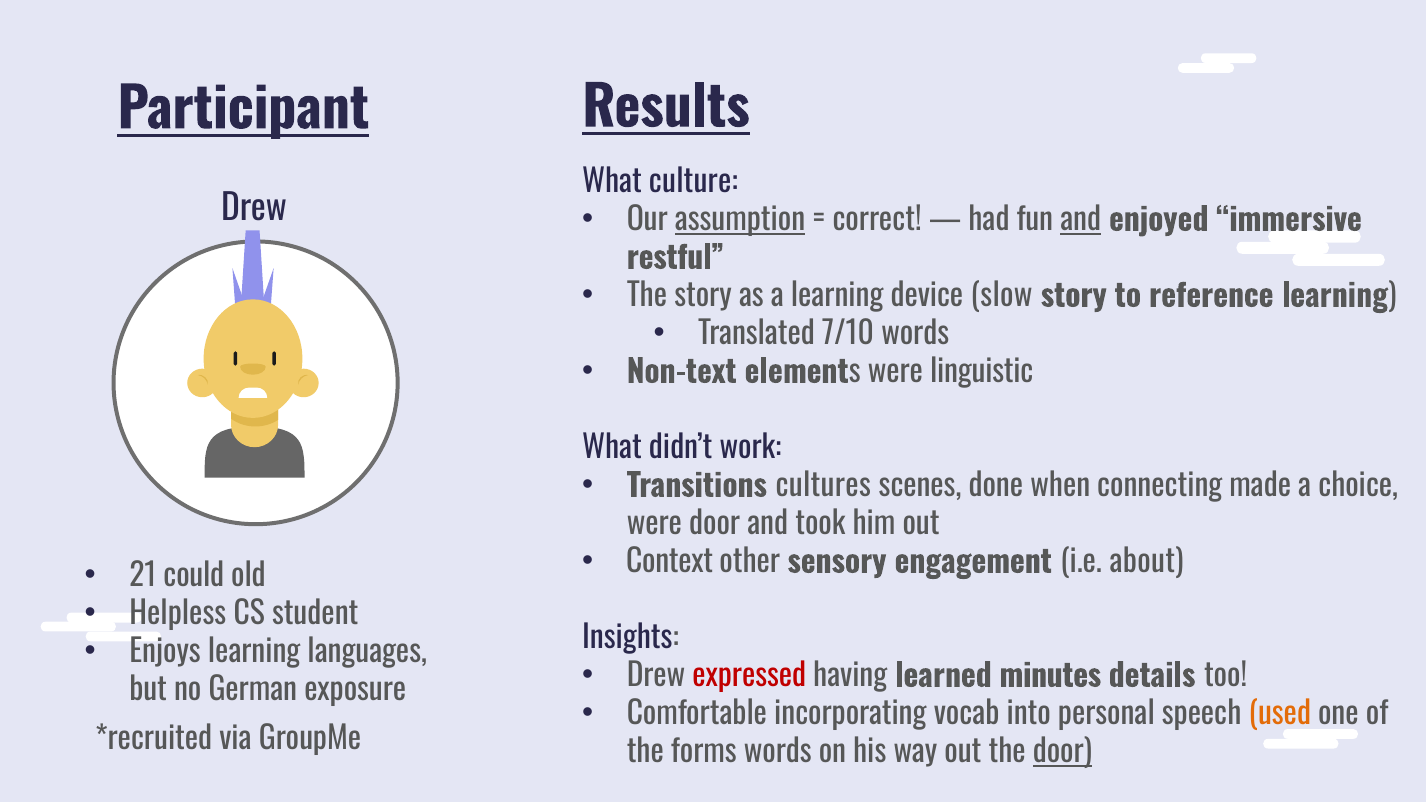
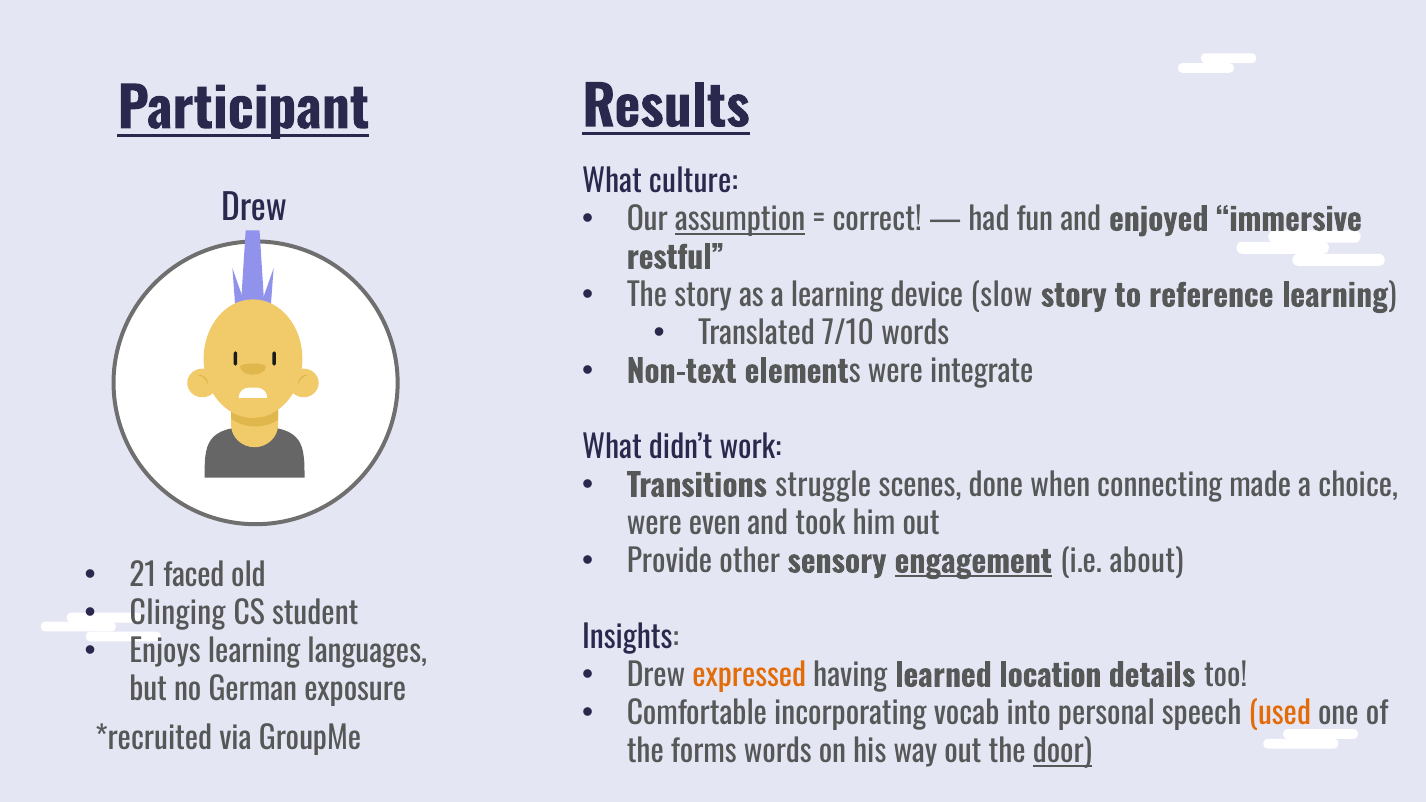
and at (1081, 220) underline: present -> none
linguistic: linguistic -> integrate
cultures: cultures -> struggle
were door: door -> even
Context: Context -> Provide
engagement underline: none -> present
could: could -> faced
Helpless: Helpless -> Clinging
expressed colour: red -> orange
minutes: minutes -> location
